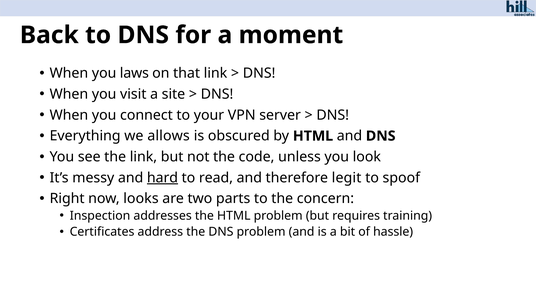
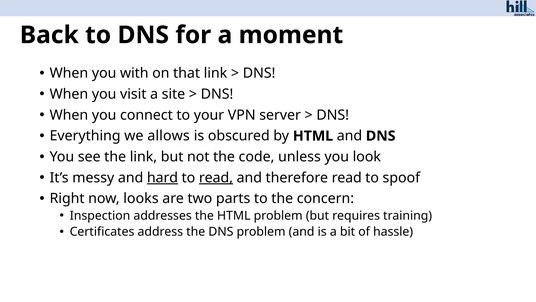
laws: laws -> with
read at (216, 177) underline: none -> present
therefore legit: legit -> read
